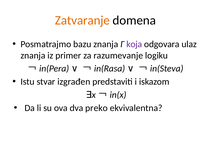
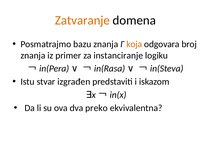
koja colour: purple -> orange
ulaz: ulaz -> broj
razumevanje: razumevanje -> instanciranje
